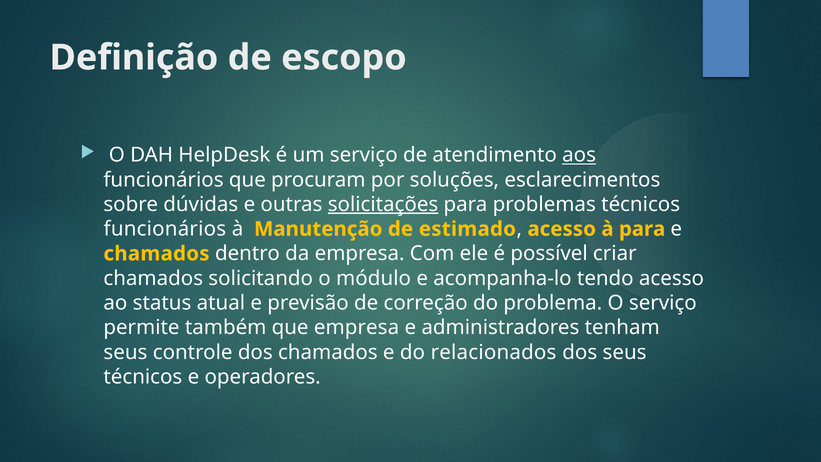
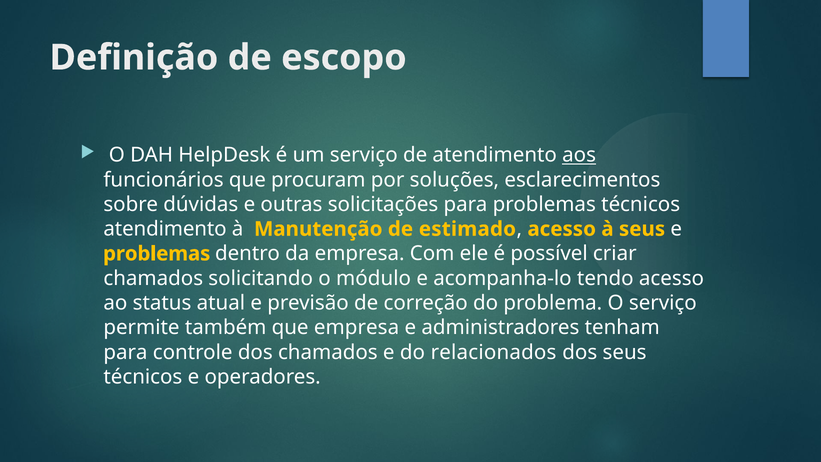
solicitações underline: present -> none
funcionários at (165, 229): funcionários -> atendimento
à para: para -> seus
chamados at (157, 254): chamados -> problemas
seus at (125, 352): seus -> para
